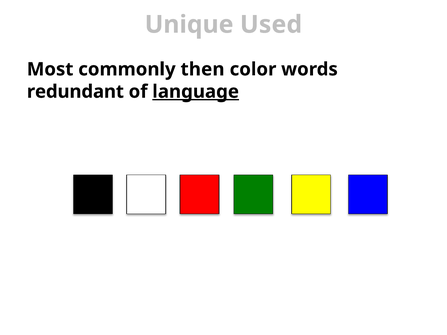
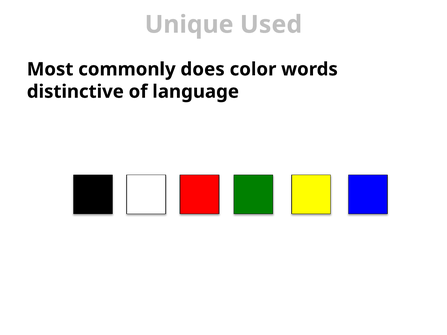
then: then -> does
redundant: redundant -> distinctive
language underline: present -> none
